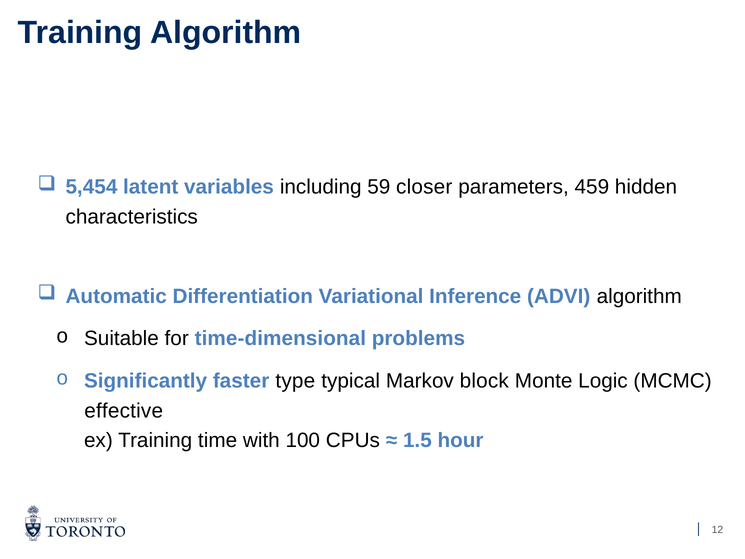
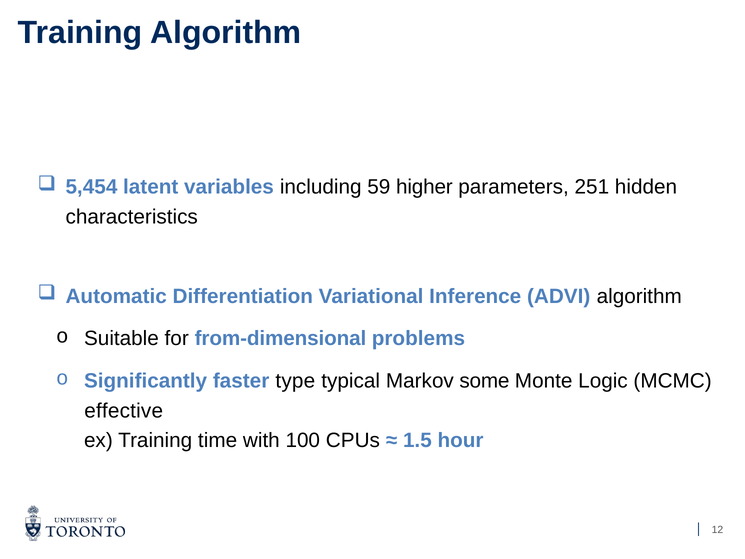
closer: closer -> higher
459: 459 -> 251
time-dimensional: time-dimensional -> from-dimensional
block: block -> some
